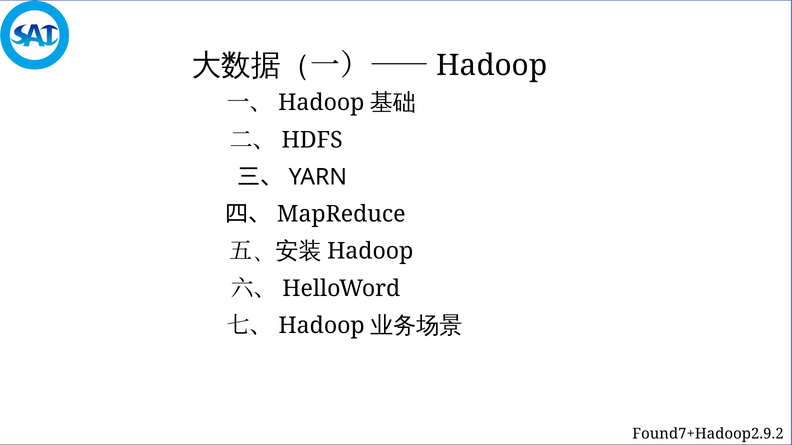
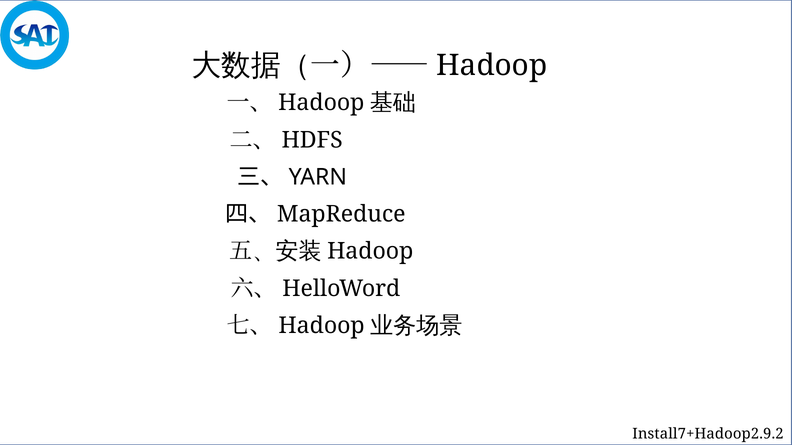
Found7+Hadoop2.9.2: Found7+Hadoop2.9.2 -> Install7+Hadoop2.9.2
